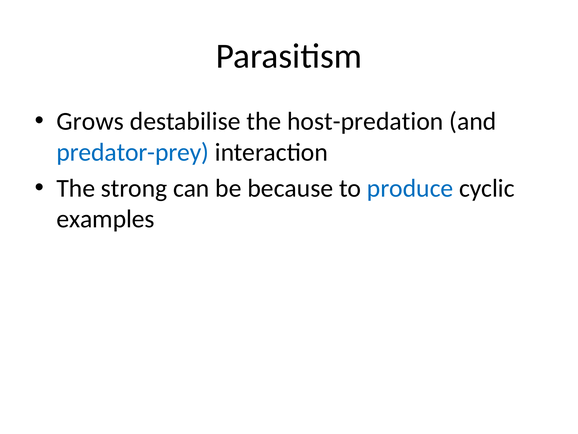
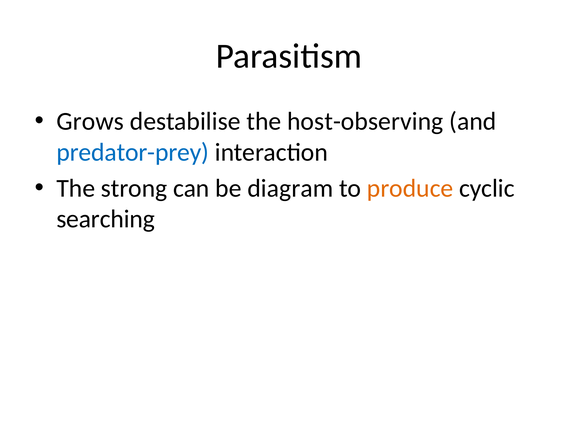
host-predation: host-predation -> host-observing
because: because -> diagram
produce colour: blue -> orange
examples: examples -> searching
